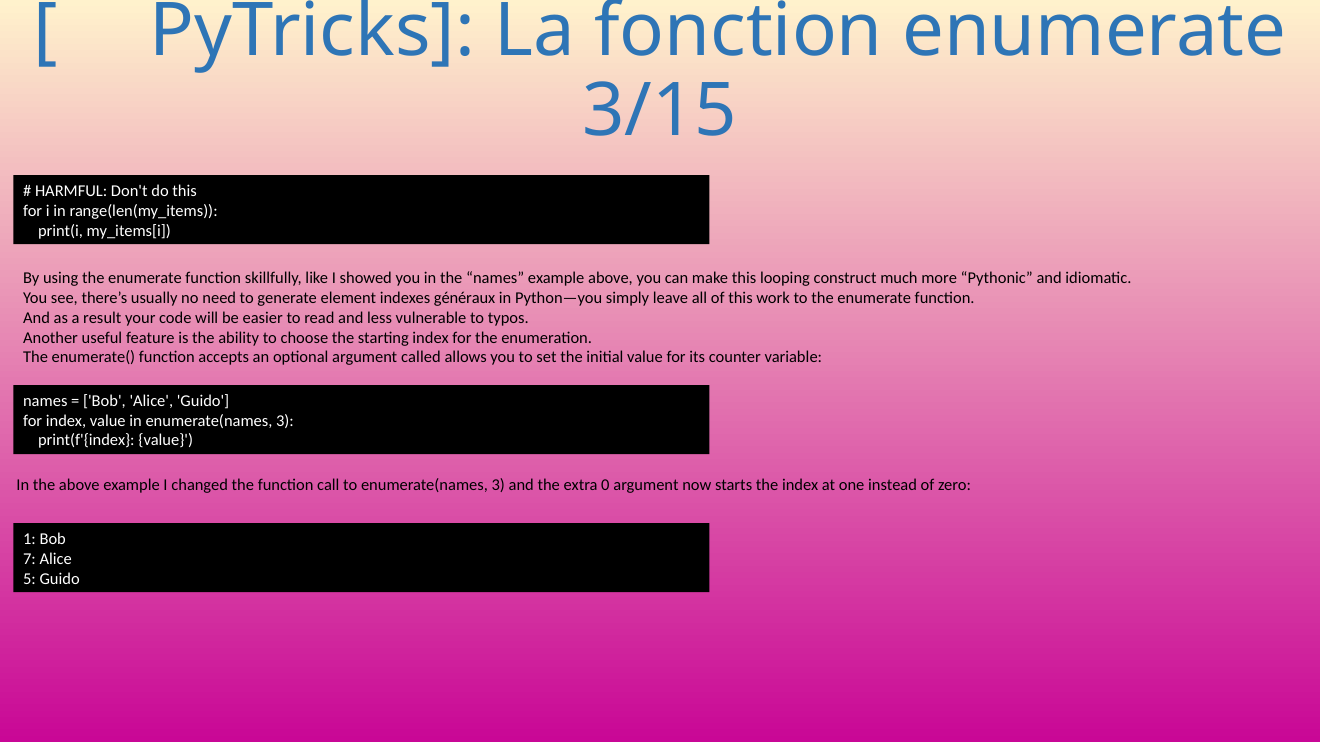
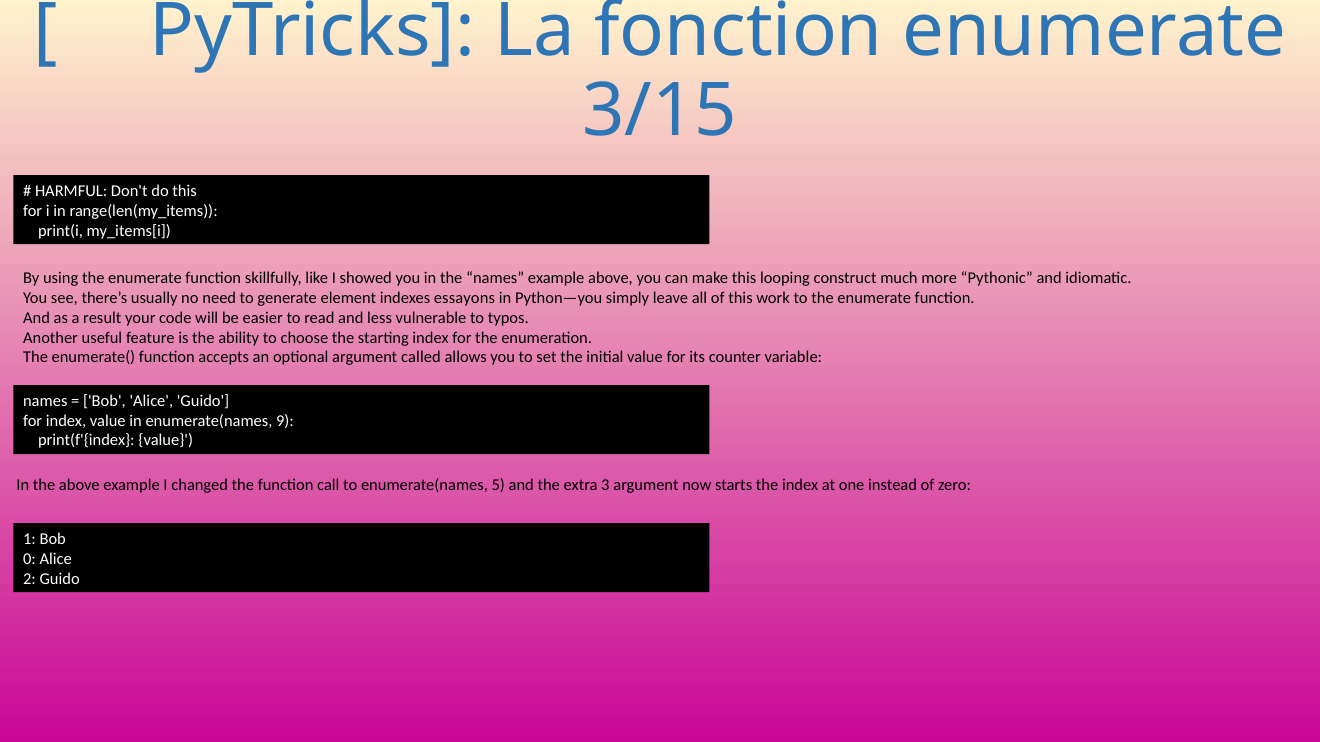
généraux: généraux -> essayons
in enumerate(names 3: 3 -> 9
to enumerate(names 3: 3 -> 5
0: 0 -> 3
7: 7 -> 0
5: 5 -> 2
